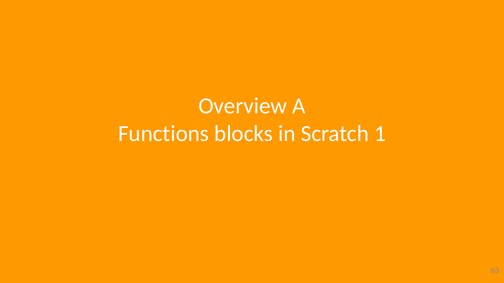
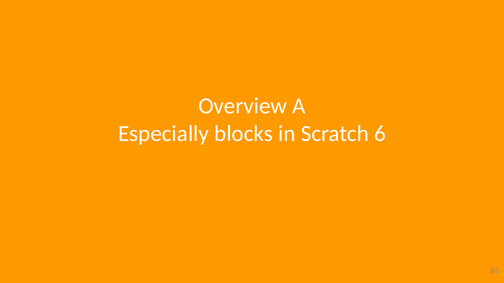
Functions: Functions -> Especially
1: 1 -> 6
